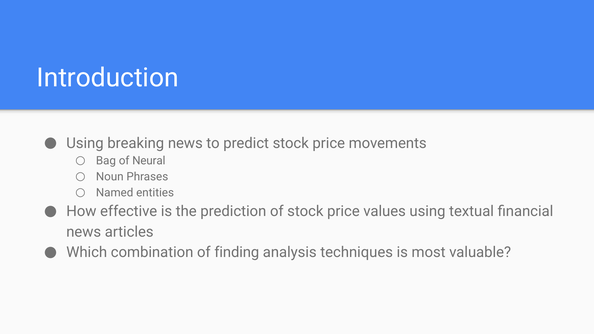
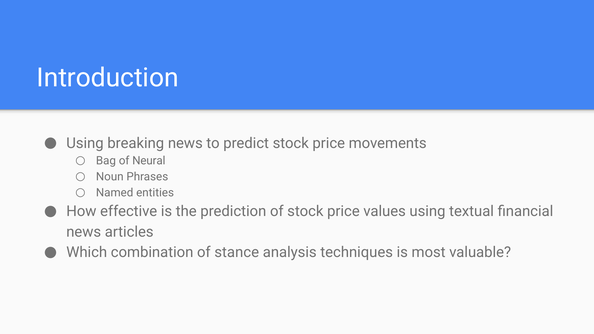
finding: finding -> stance
